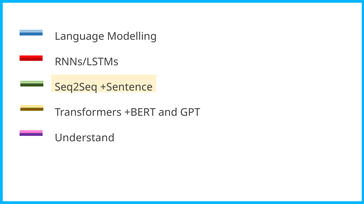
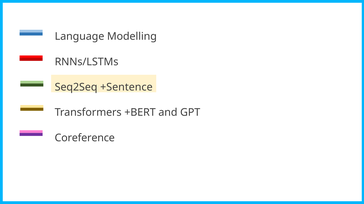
Understand: Understand -> Coreference
